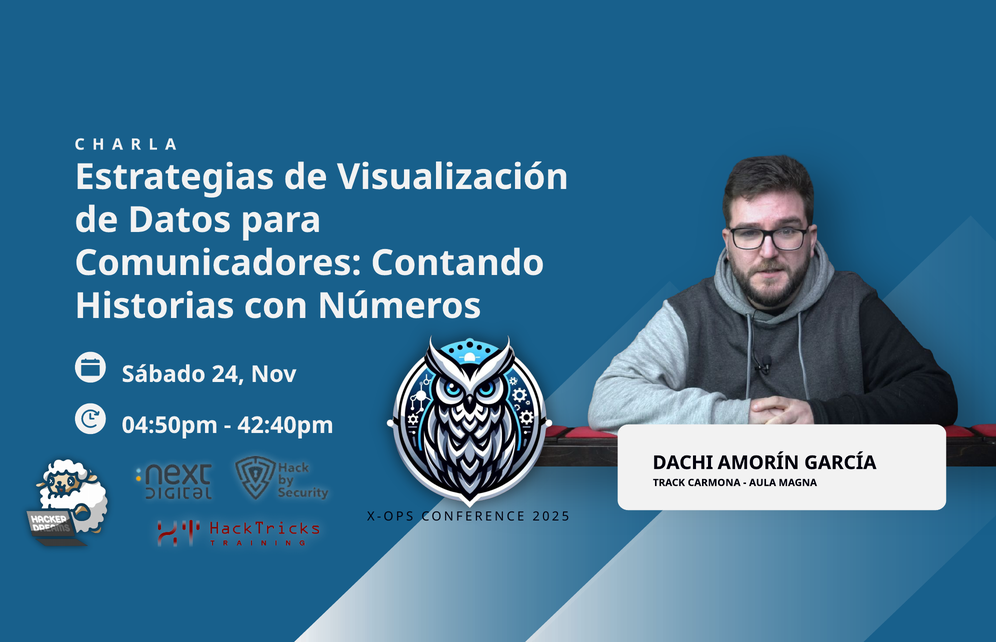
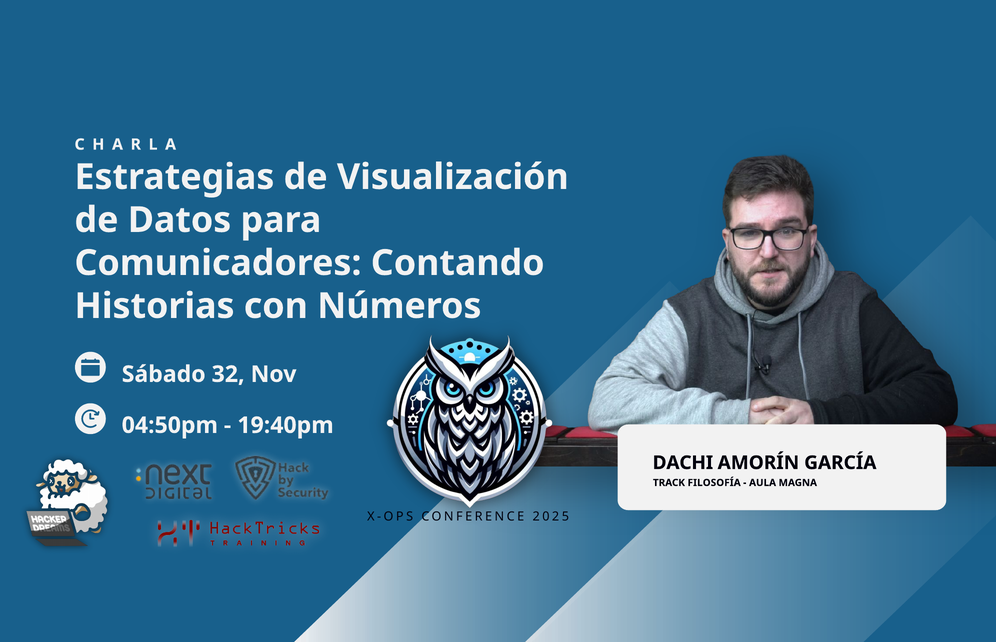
24: 24 -> 32
42:40pm: 42:40pm -> 19:40pm
CARMONA: CARMONA -> FILOSOFÍA
